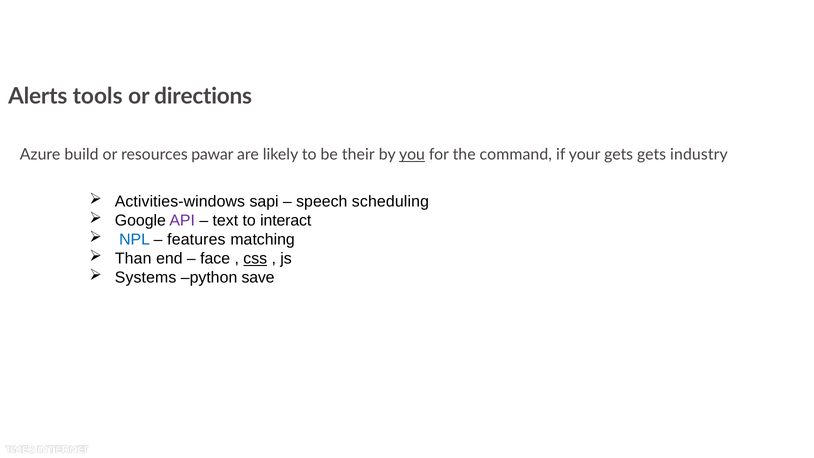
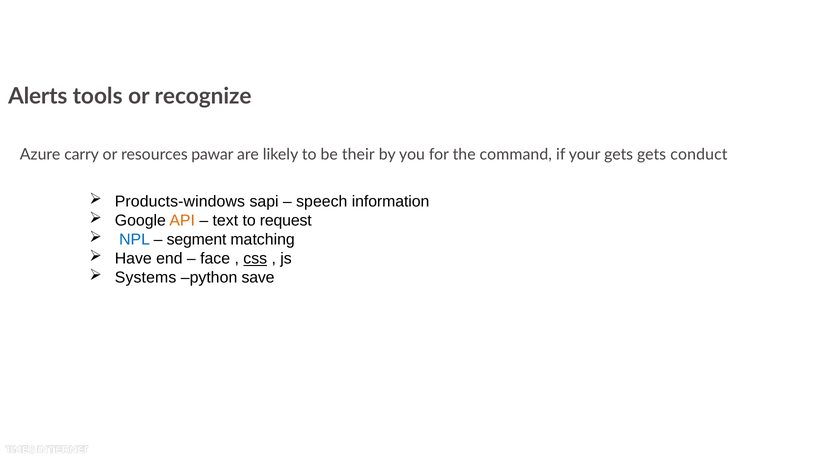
directions: directions -> recognize
build: build -> carry
you underline: present -> none
industry: industry -> conduct
Activities-windows: Activities-windows -> Products-windows
scheduling: scheduling -> information
API colour: purple -> orange
interact: interact -> request
features: features -> segment
Than: Than -> Have
